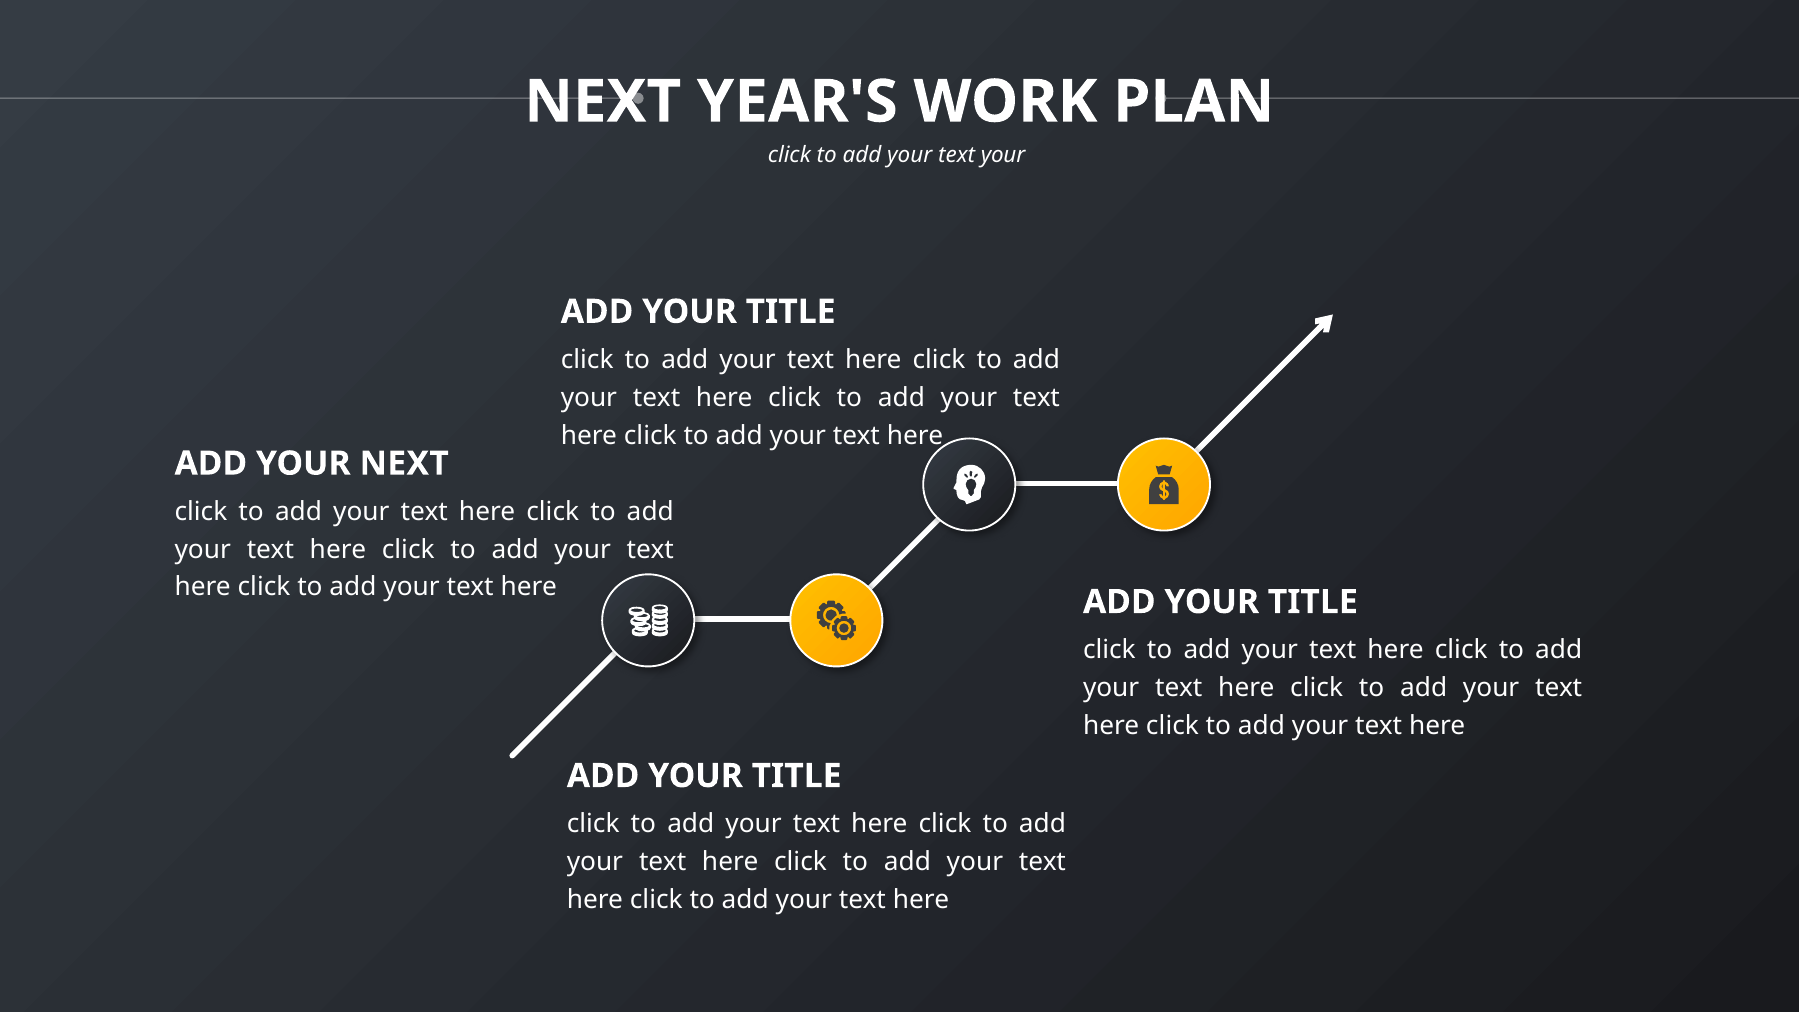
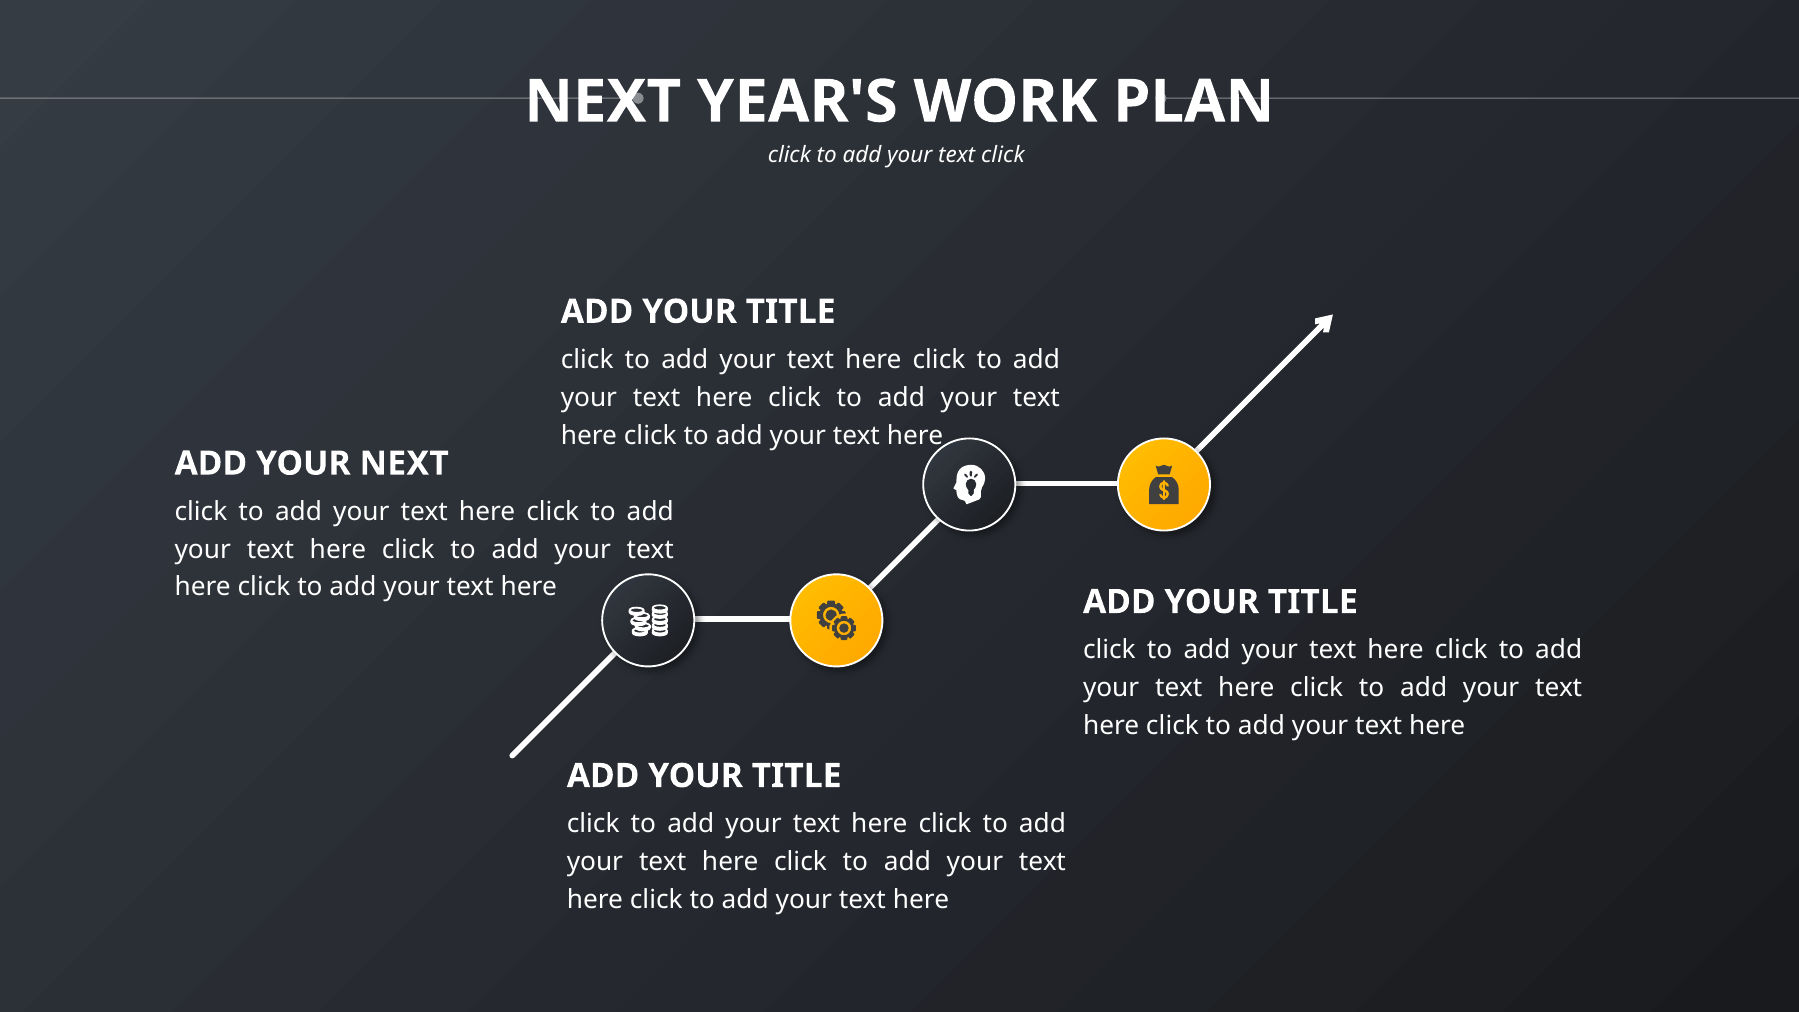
text your: your -> click
